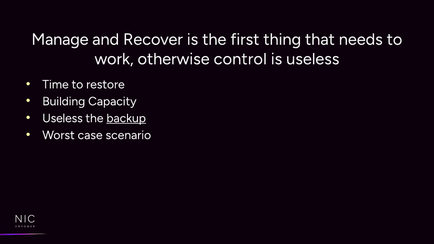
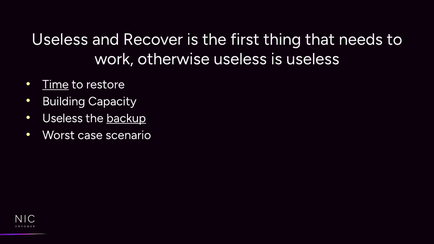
Manage at (60, 39): Manage -> Useless
otherwise control: control -> useless
Time underline: none -> present
